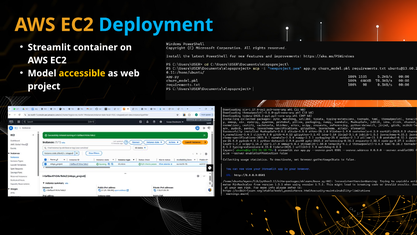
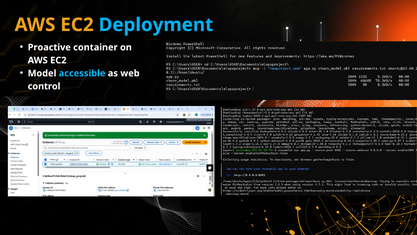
Streamlit: Streamlit -> Proactive
accessible colour: yellow -> light blue
project: project -> control
